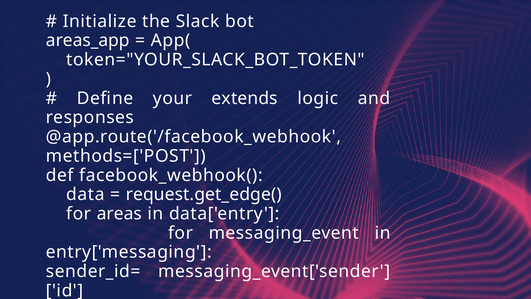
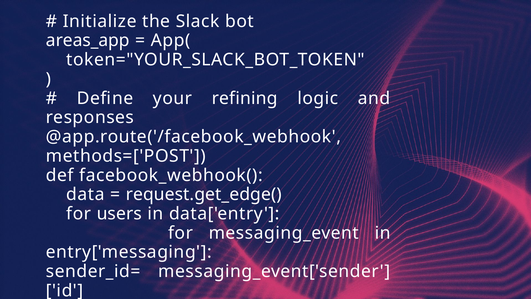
extends: extends -> refining
areas: areas -> users
